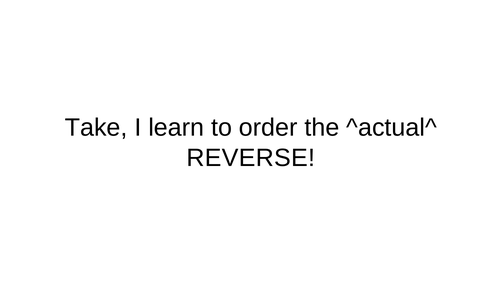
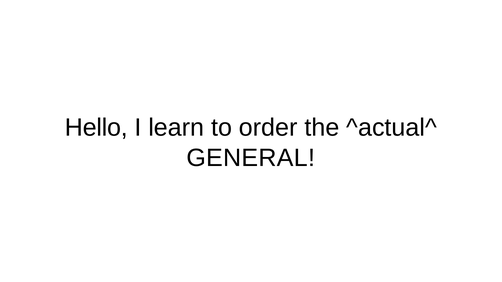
Take: Take -> Hello
REVERSE: REVERSE -> GENERAL
